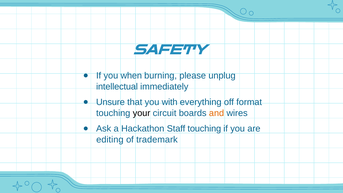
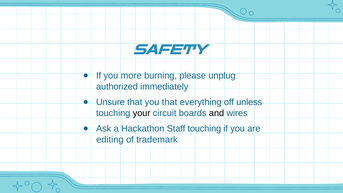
when: when -> more
intellectual: intellectual -> authorized
you with: with -> that
format: format -> unless
and colour: orange -> black
